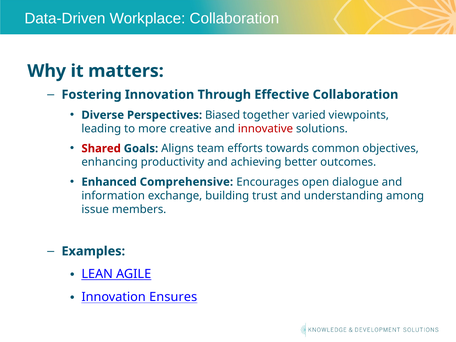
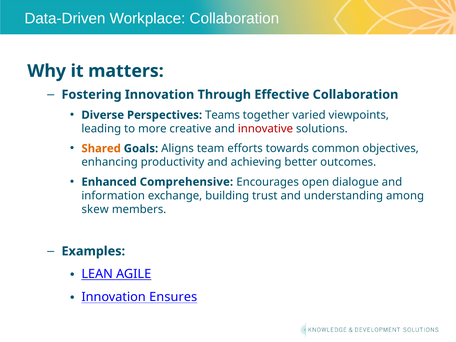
Biased: Biased -> Teams
Shared colour: red -> orange
issue: issue -> skew
